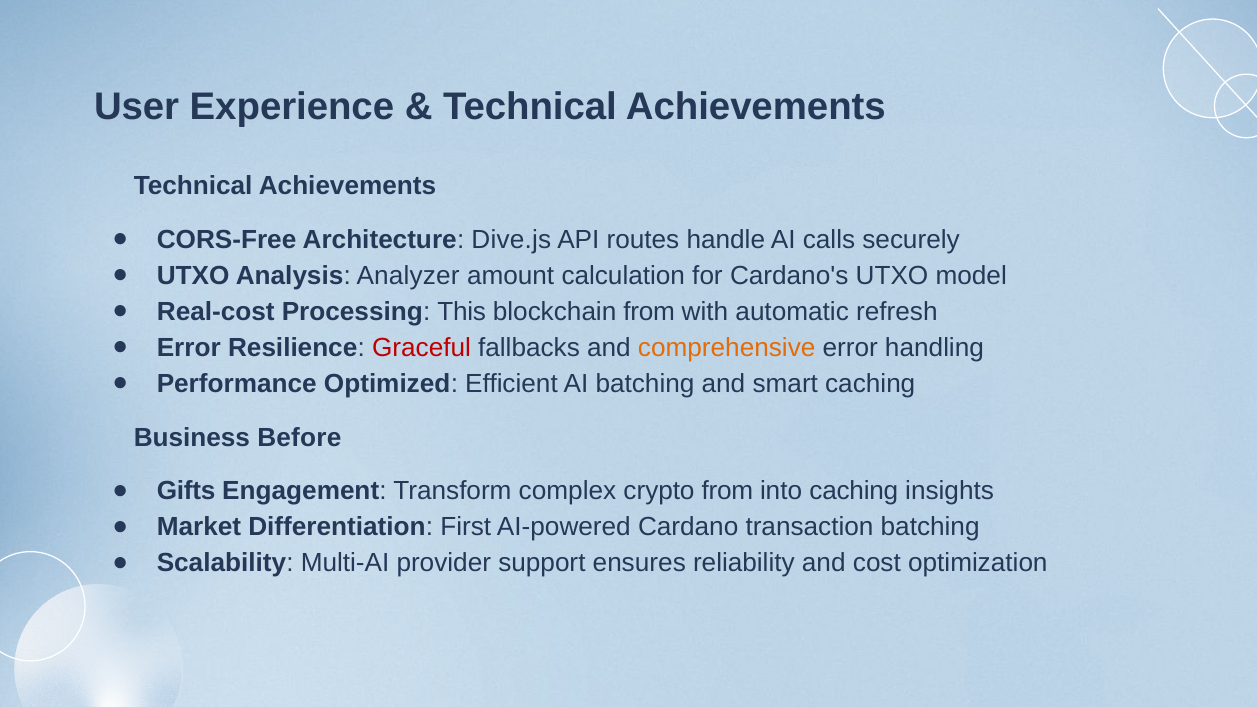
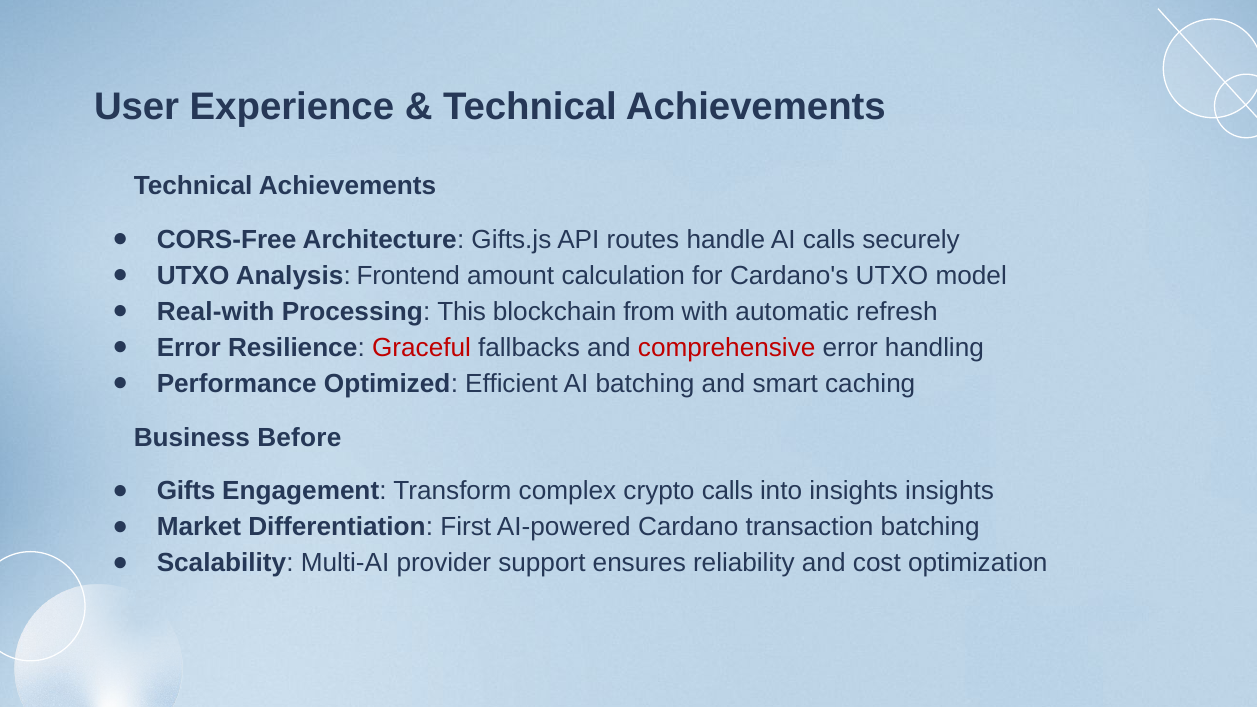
Dive.js: Dive.js -> Gifts.js
Analyzer: Analyzer -> Frontend
Real-cost: Real-cost -> Real-with
comprehensive colour: orange -> red
crypto from: from -> calls
into caching: caching -> insights
